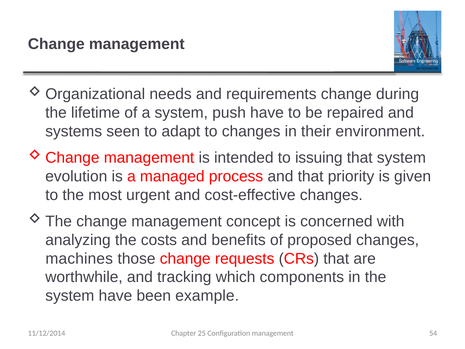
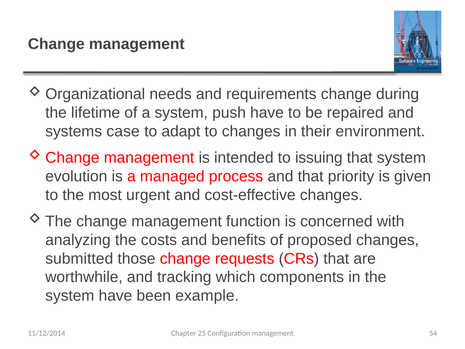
seen: seen -> case
concept: concept -> function
machines: machines -> submitted
